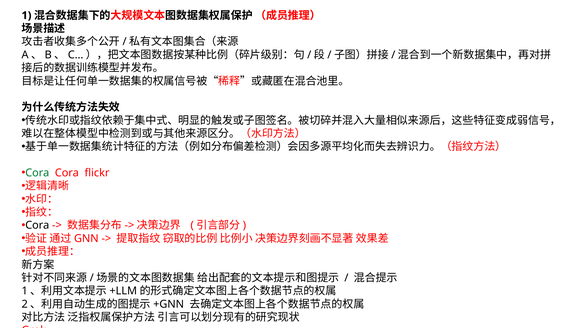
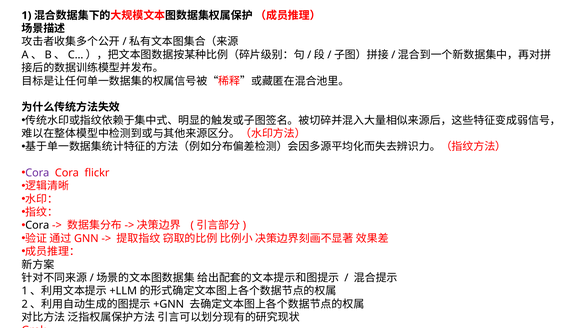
Cora at (37, 173) colour: green -> purple
